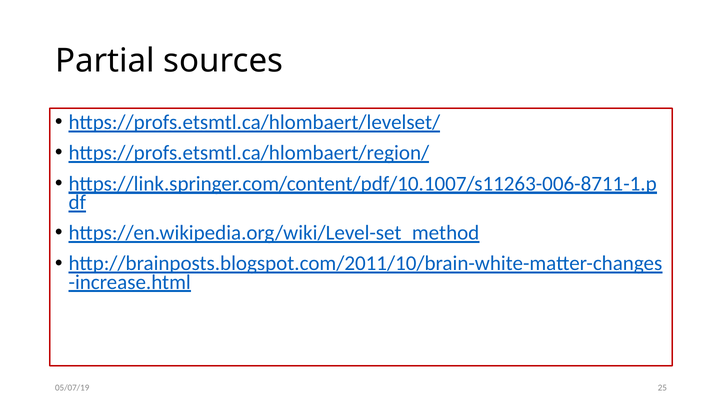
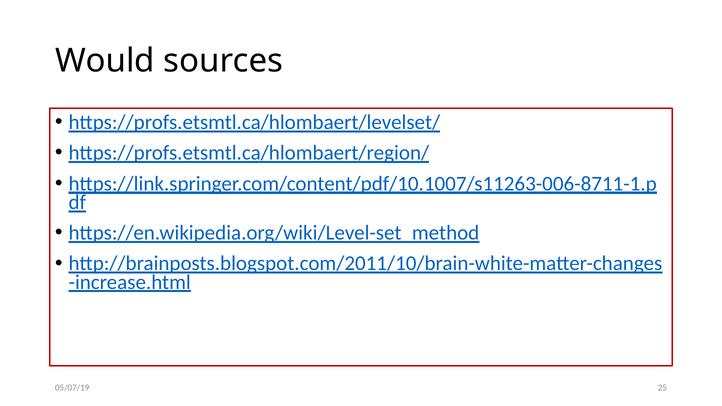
Partial: Partial -> Would
